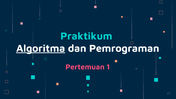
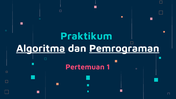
Pemrograman underline: none -> present
